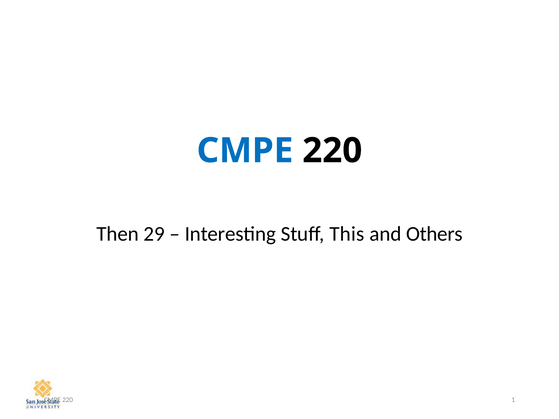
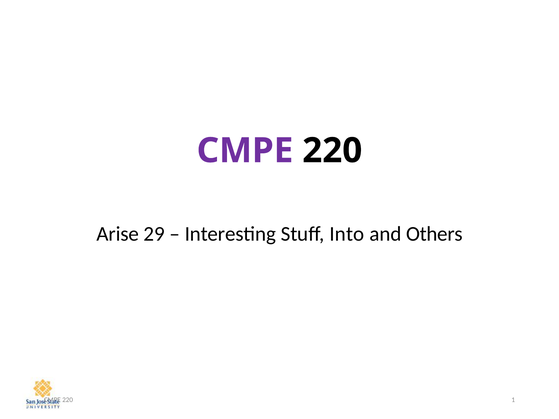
CMPE at (245, 151) colour: blue -> purple
Then: Then -> Arise
This: This -> Into
